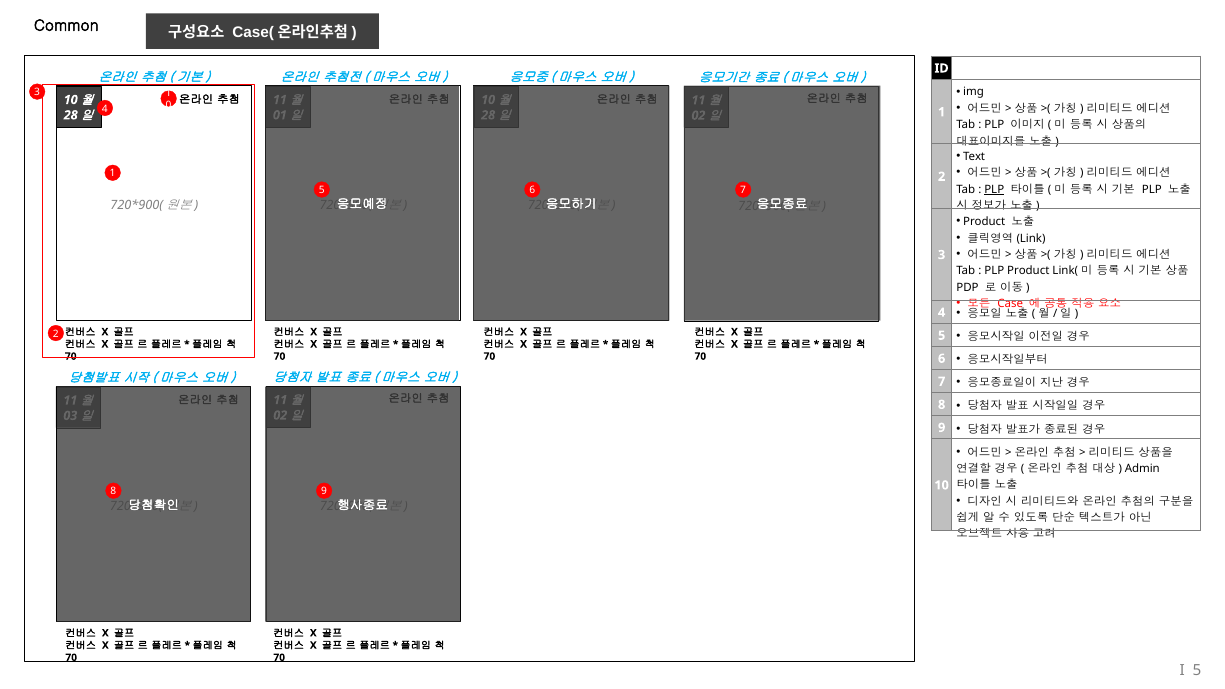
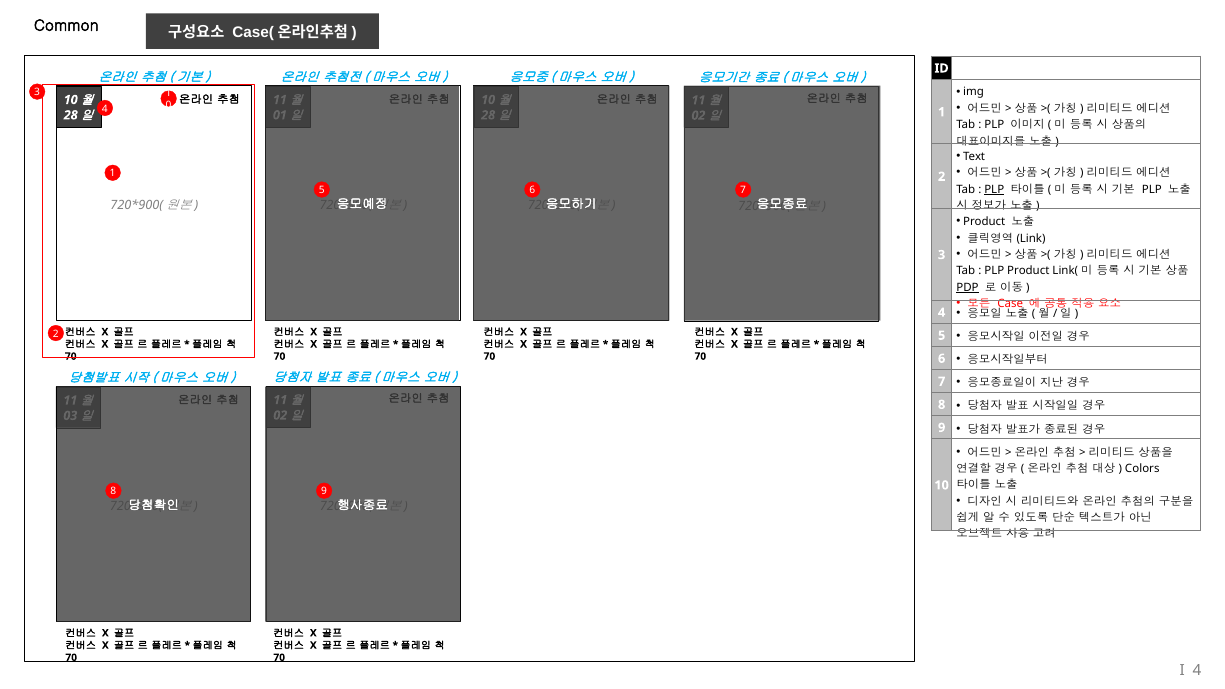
PDP underline: none -> present
Admin: Admin -> Colors
5 at (1197, 671): 5 -> 4
